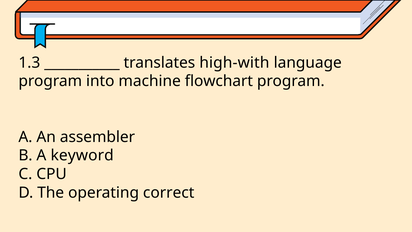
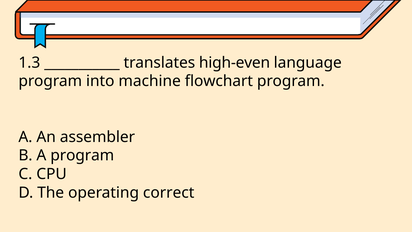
high-with: high-with -> high-even
A keyword: keyword -> program
